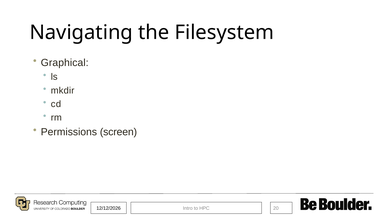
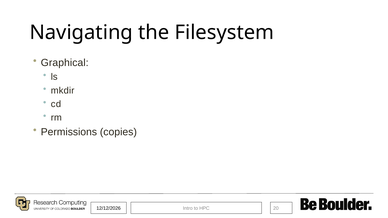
screen: screen -> copies
